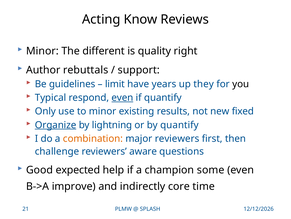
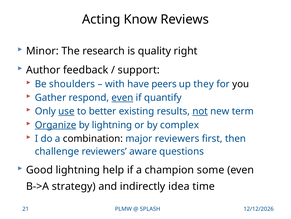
different: different -> research
rebuttals: rebuttals -> feedback
guidelines: guidelines -> shoulders
limit: limit -> with
years: years -> peers
Typical: Typical -> Gather
use underline: none -> present
to minor: minor -> better
not underline: none -> present
fixed: fixed -> term
by quantify: quantify -> complex
combination colour: orange -> black
Good expected: expected -> lightning
improve: improve -> strategy
core: core -> idea
